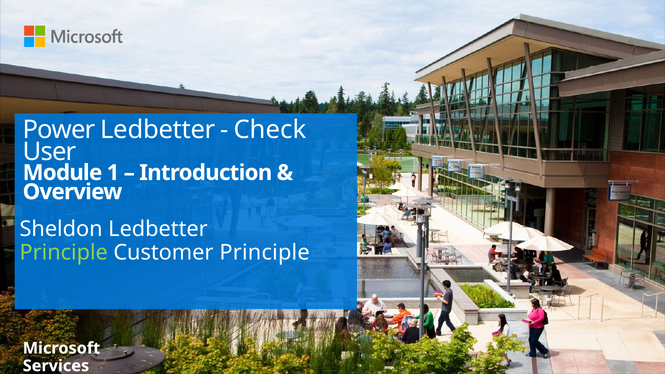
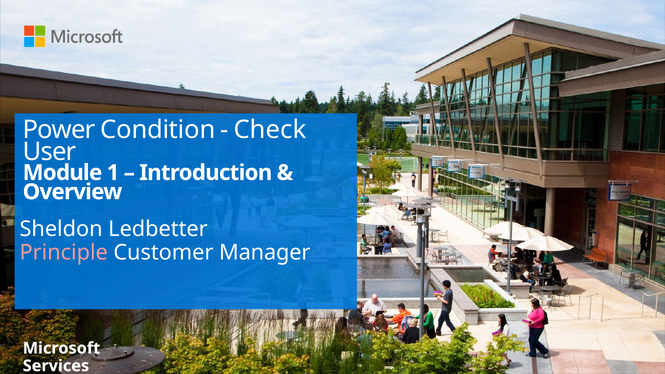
Power Ledbetter: Ledbetter -> Condition
Principle at (64, 252) colour: light green -> pink
Customer Principle: Principle -> Manager
